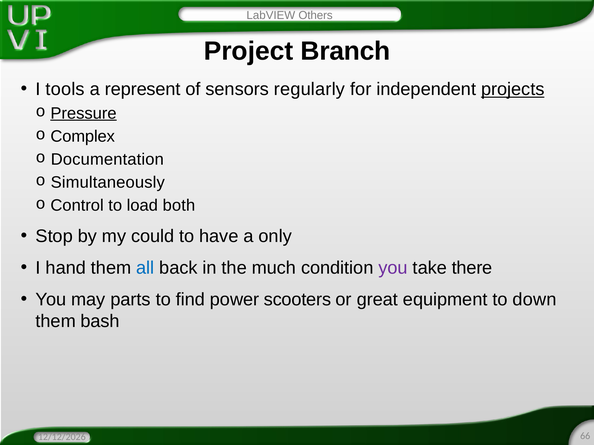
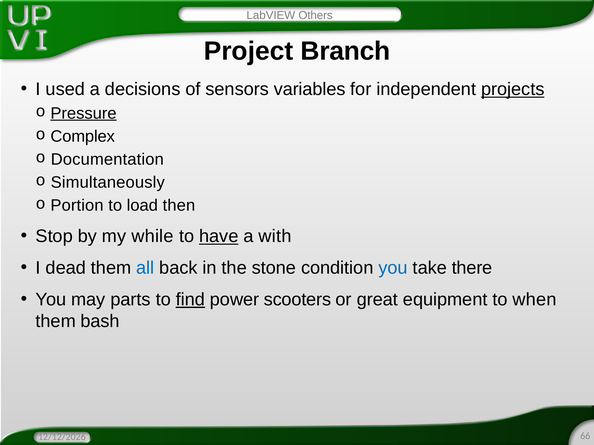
tools: tools -> used
represent: represent -> decisions
regularly: regularly -> variables
Control: Control -> Portion
both: both -> then
could: could -> while
have underline: none -> present
only: only -> with
hand: hand -> dead
much: much -> stone
you at (393, 268) colour: purple -> blue
find underline: none -> present
down: down -> when
